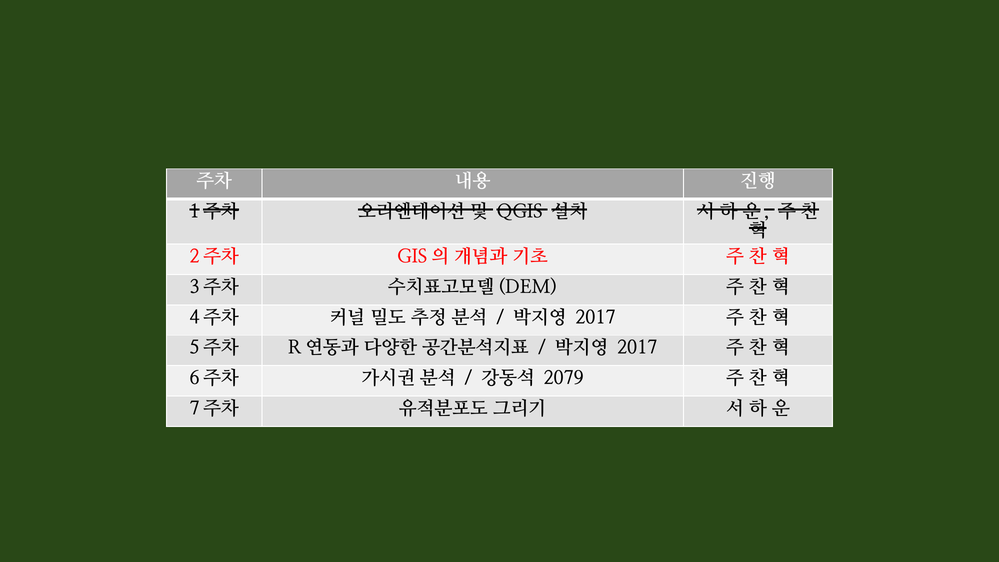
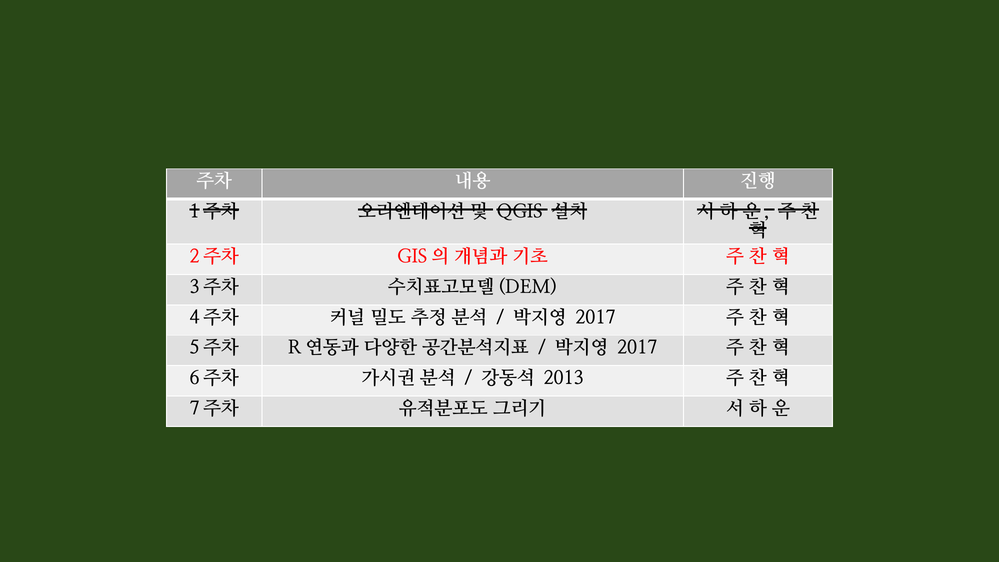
2079: 2079 -> 2013
